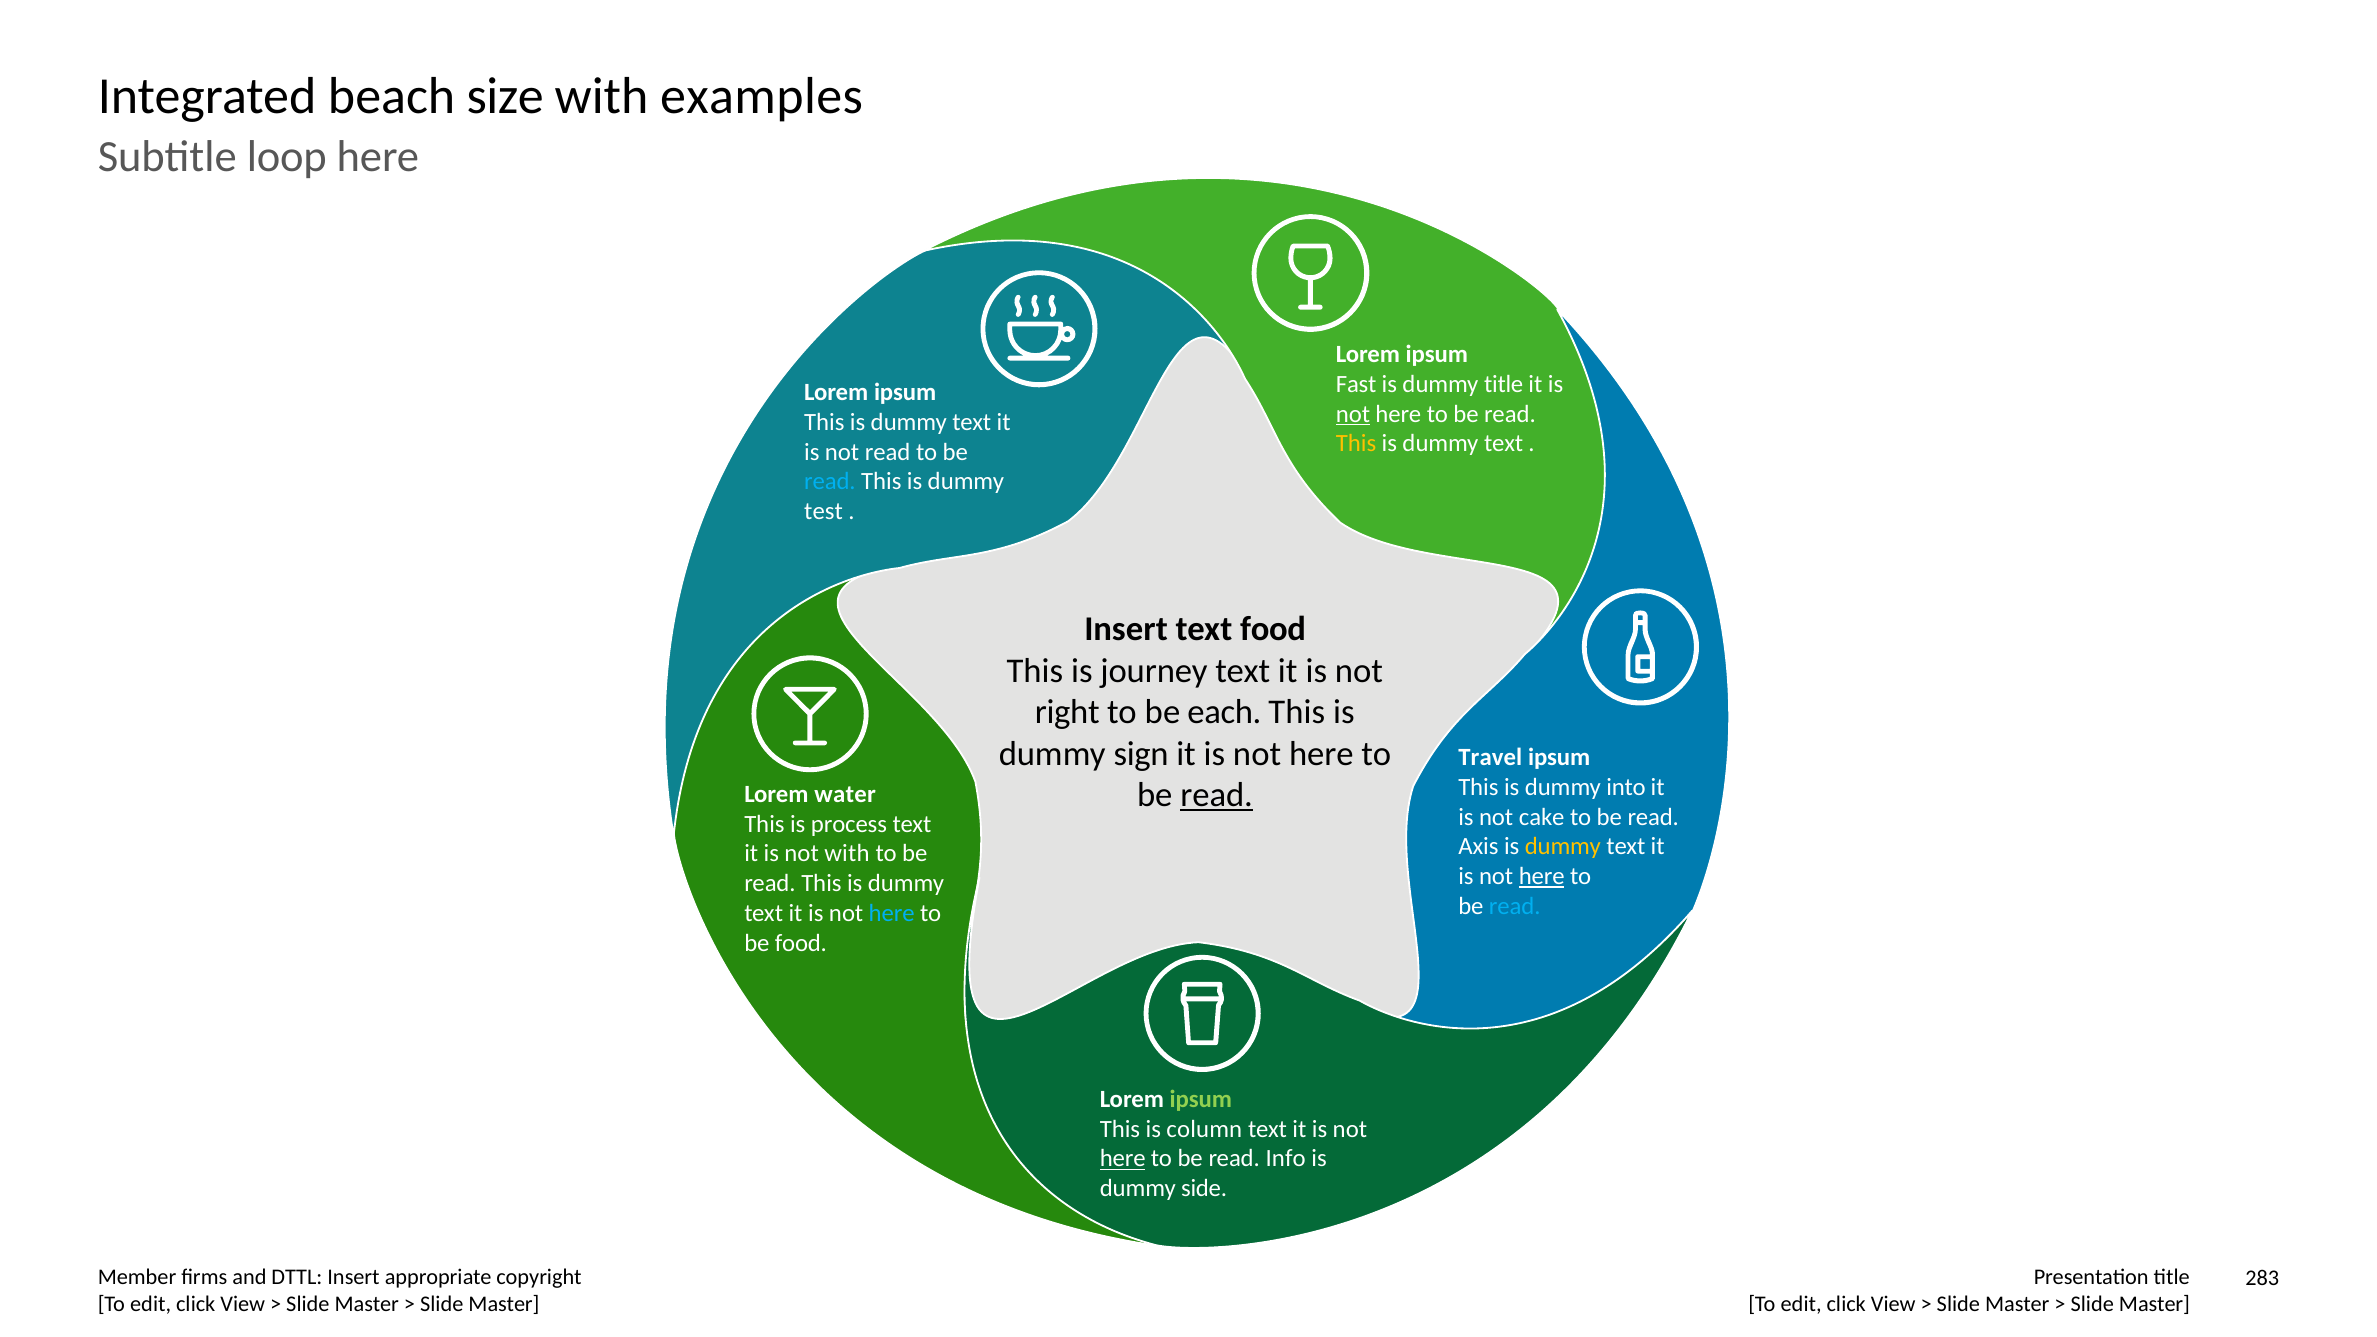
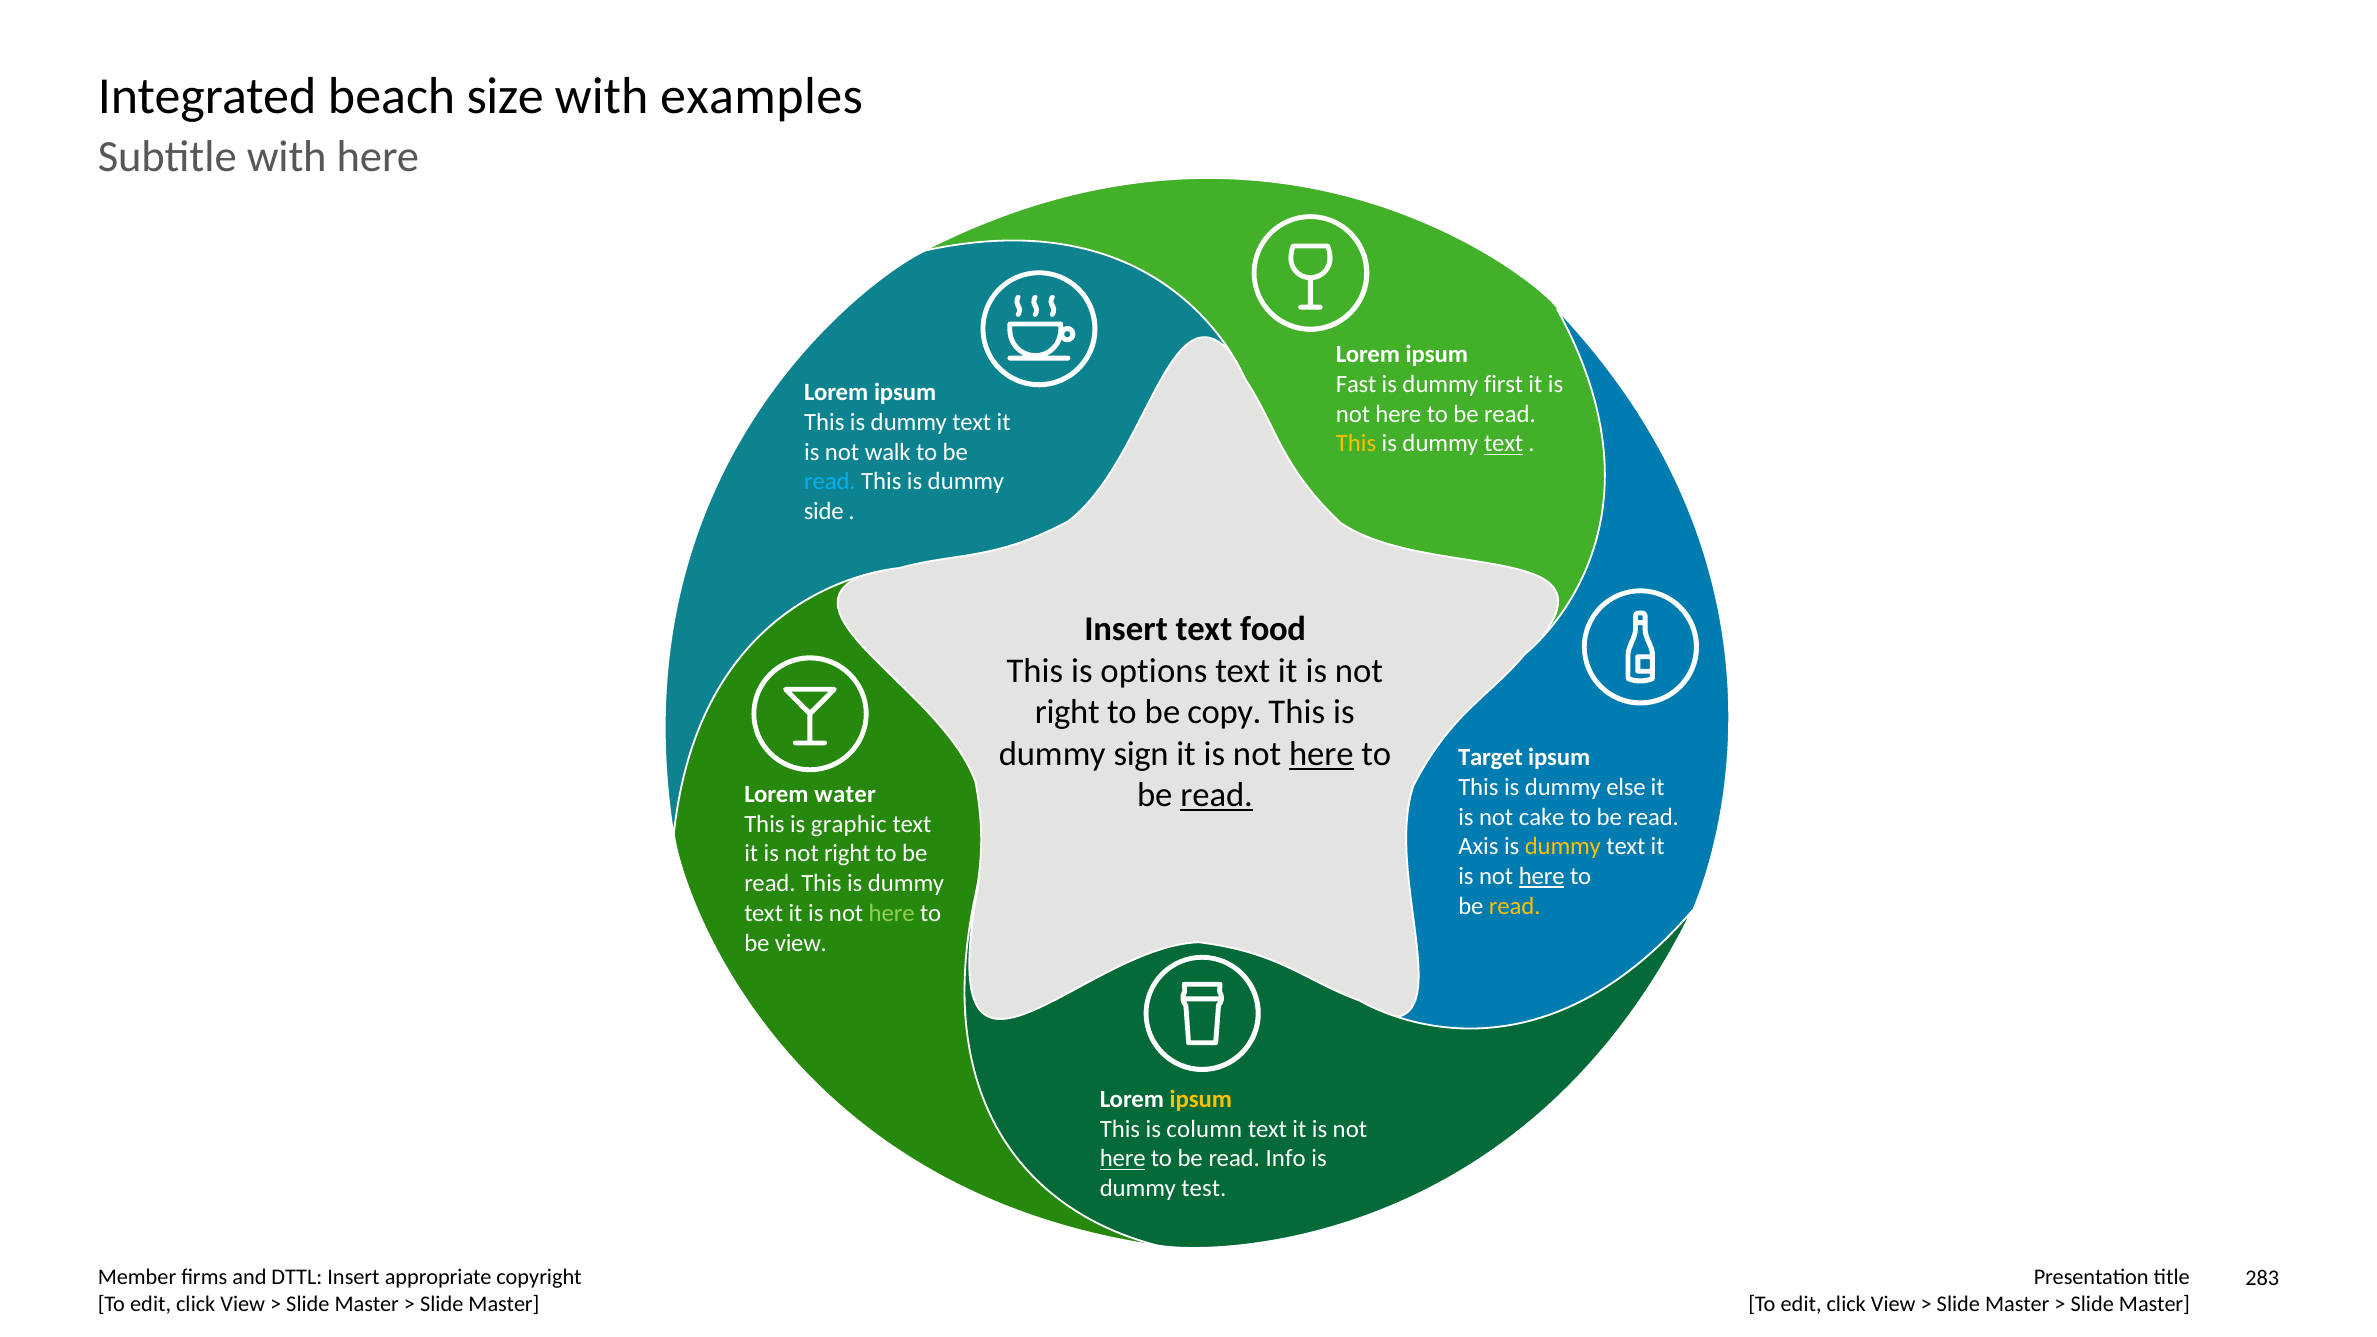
Subtitle loop: loop -> with
dummy title: title -> first
not at (1353, 414) underline: present -> none
text at (1504, 444) underline: none -> present
not read: read -> walk
test: test -> side
journey: journey -> options
each: each -> copy
here at (1321, 754) underline: none -> present
Travel: Travel -> Target
into: into -> else
process: process -> graphic
with at (847, 854): with -> right
read at (1515, 906) colour: light blue -> yellow
here at (892, 913) colour: light blue -> light green
be food: food -> view
ipsum at (1201, 1099) colour: light green -> yellow
side: side -> test
